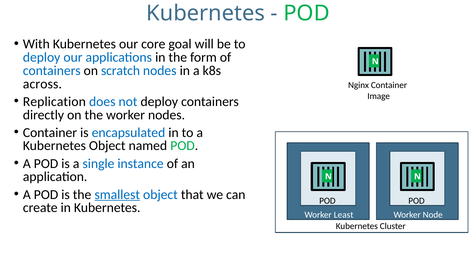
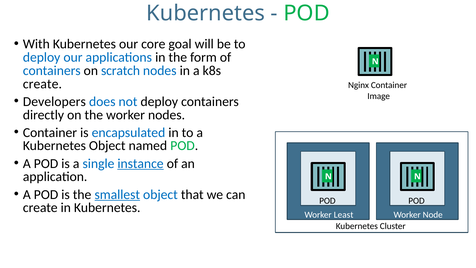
across at (42, 84): across -> create
Replication: Replication -> Developers
instance underline: none -> present
